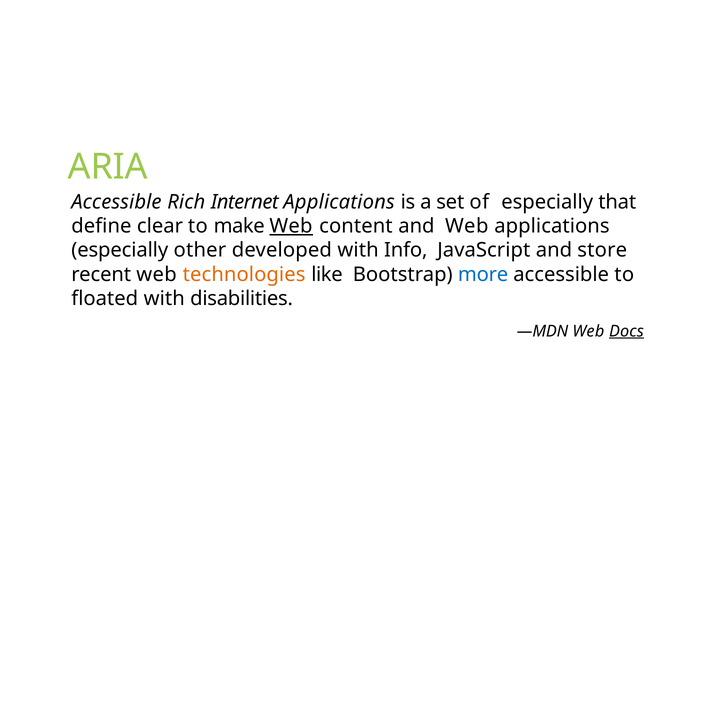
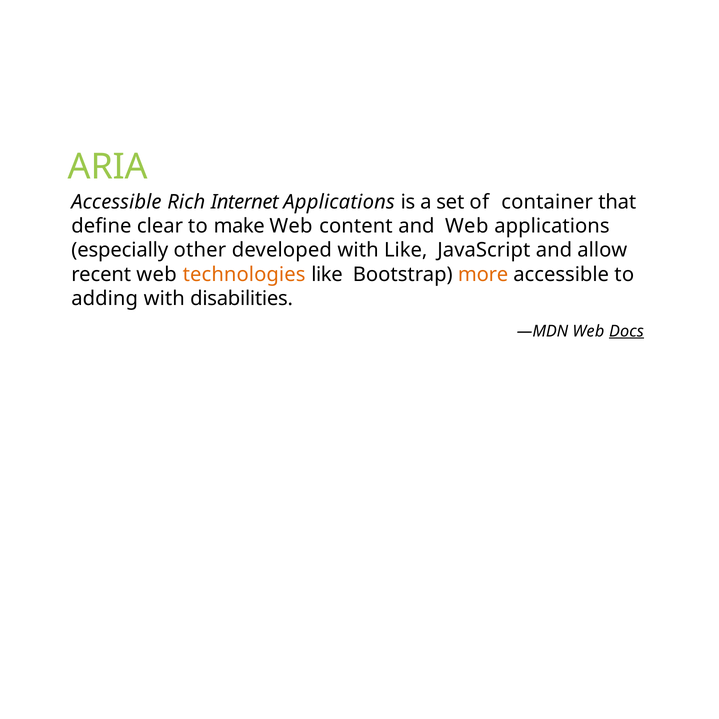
of especially: especially -> container
Web at (291, 226) underline: present -> none
with Info: Info -> Like
store: store -> allow
more colour: blue -> orange
floated: floated -> adding
